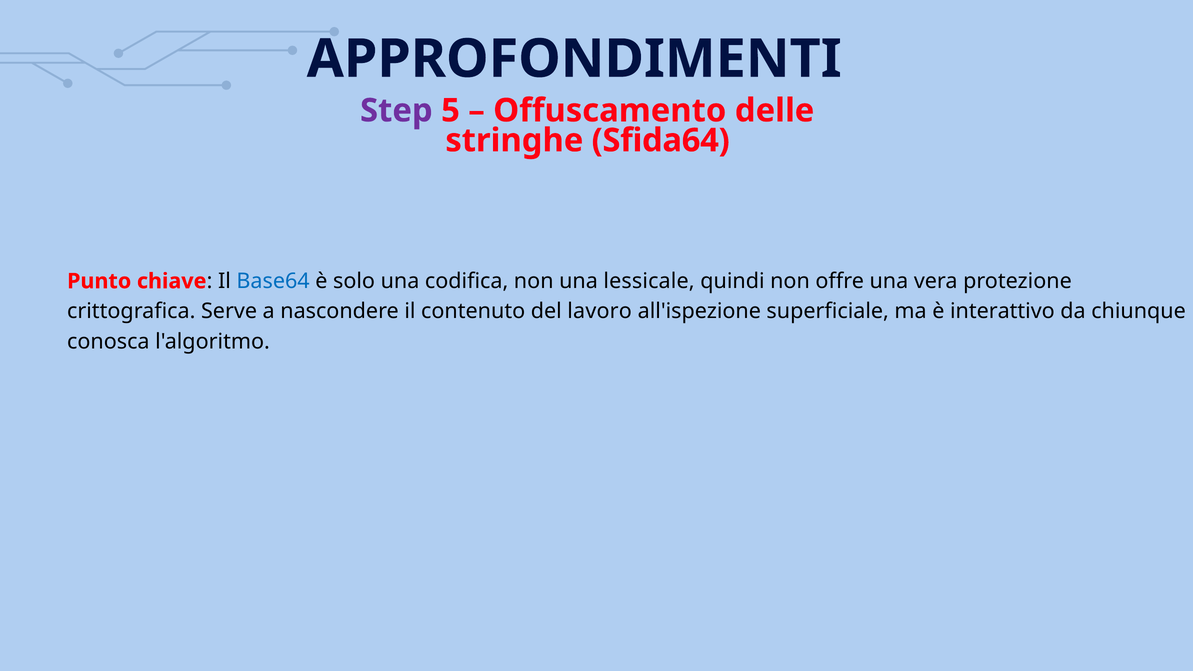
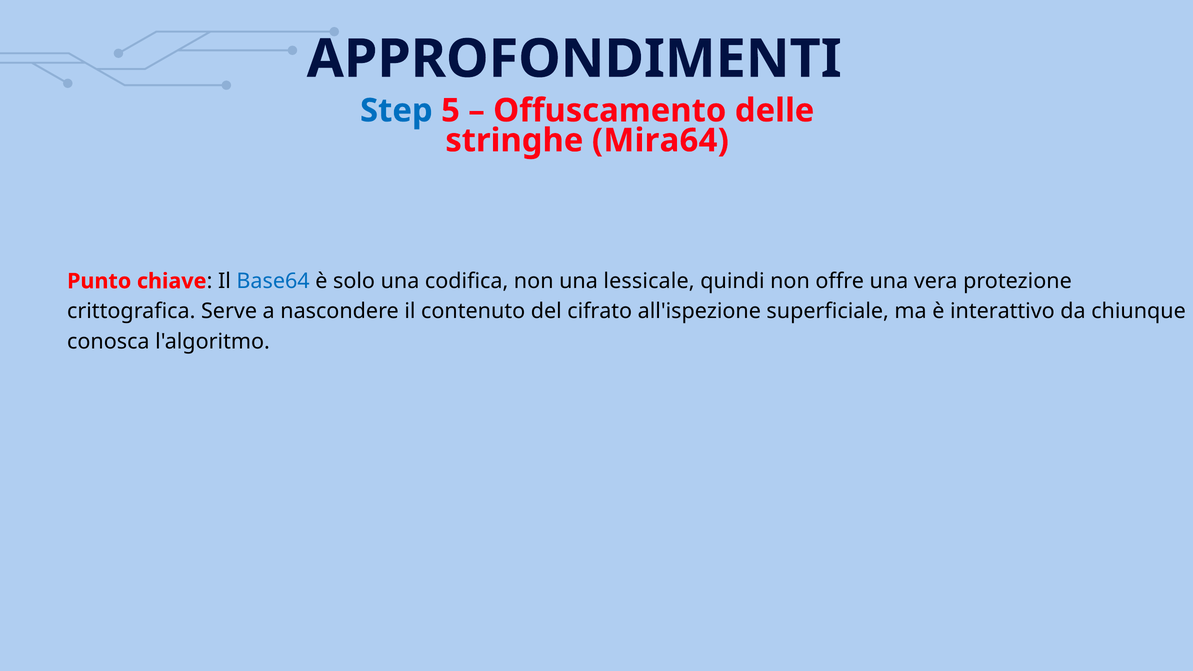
Step colour: purple -> blue
Sfida64: Sfida64 -> Mira64
lavoro: lavoro -> cifrato
